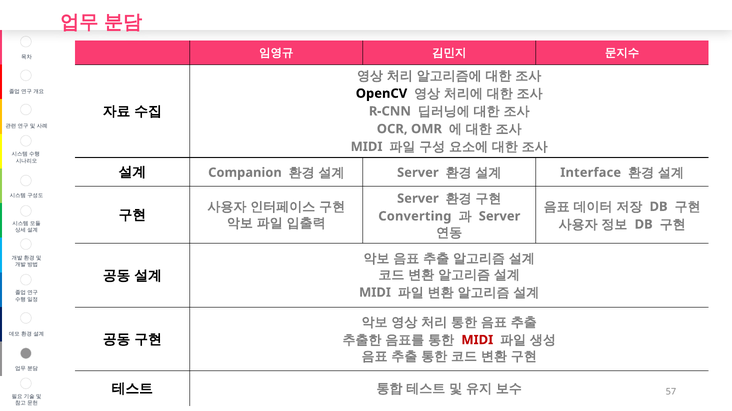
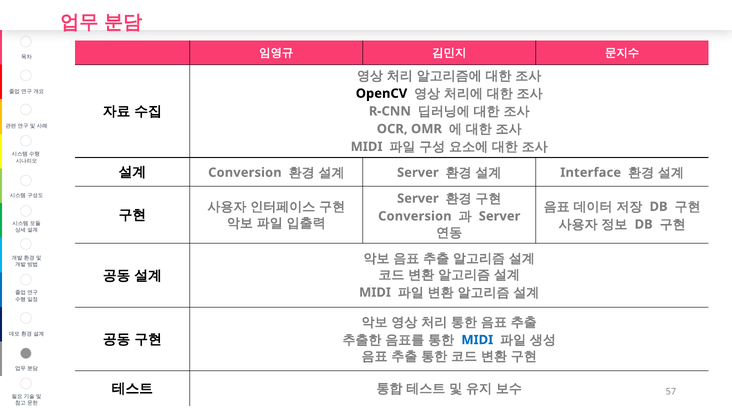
Companion at (245, 173): Companion -> Conversion
Converting at (415, 217): Converting -> Conversion
MIDI at (477, 340) colour: red -> blue
